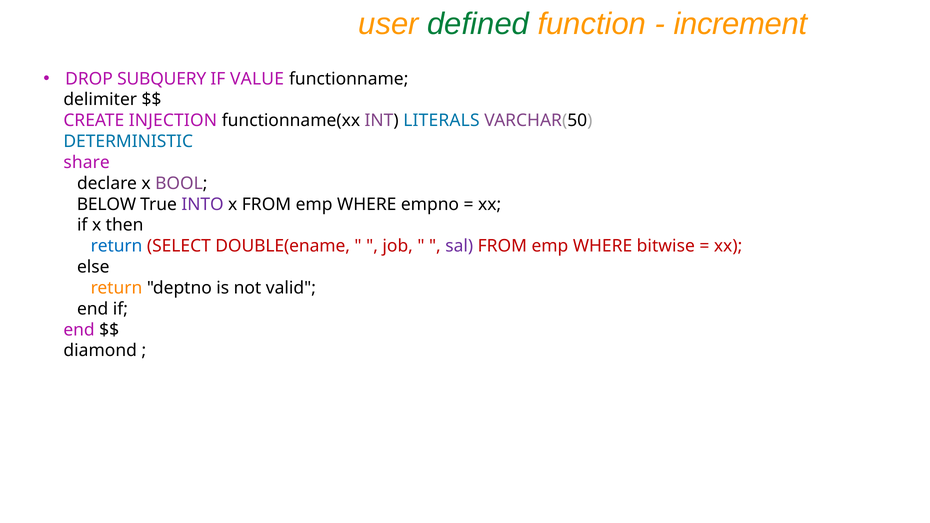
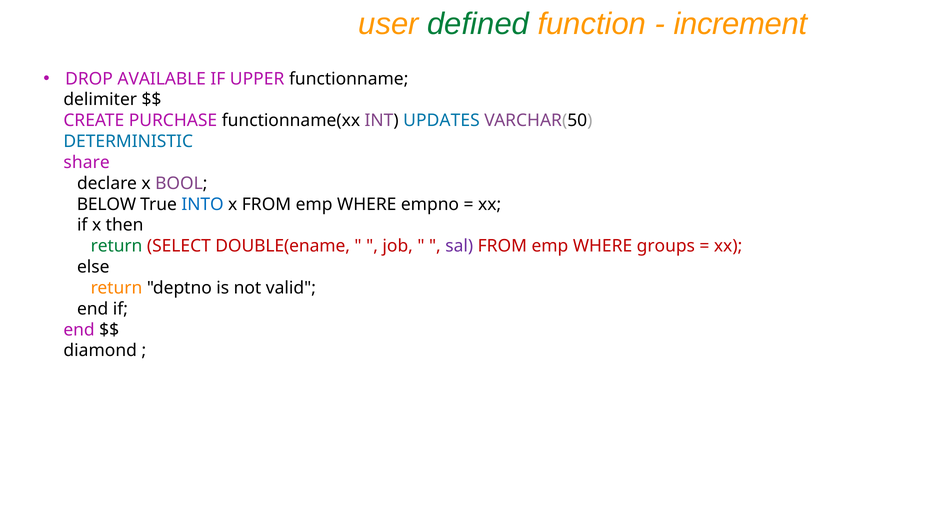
SUBQUERY: SUBQUERY -> AVAILABLE
VALUE: VALUE -> UPPER
INJECTION: INJECTION -> PURCHASE
LITERALS: LITERALS -> UPDATES
INTO colour: purple -> blue
return at (117, 246) colour: blue -> green
bitwise: bitwise -> groups
